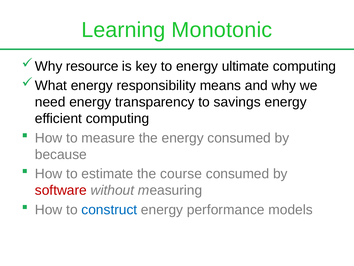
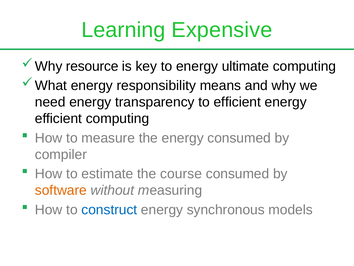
Monotonic: Monotonic -> Expensive
to savings: savings -> efficient
because: because -> compiler
software colour: red -> orange
performance: performance -> synchronous
